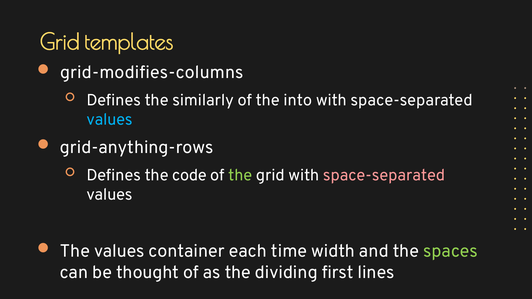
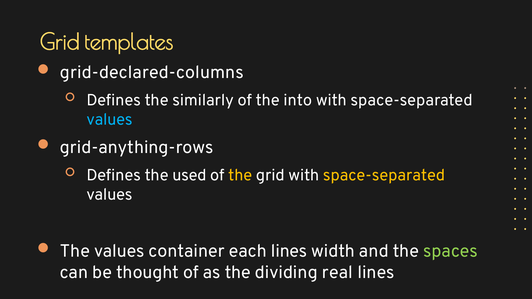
grid-modifies-columns: grid-modifies-columns -> grid-declared-columns
code: code -> used
the at (240, 175) colour: light green -> yellow
space-separated at (384, 175) colour: pink -> yellow
each time: time -> lines
first: first -> real
